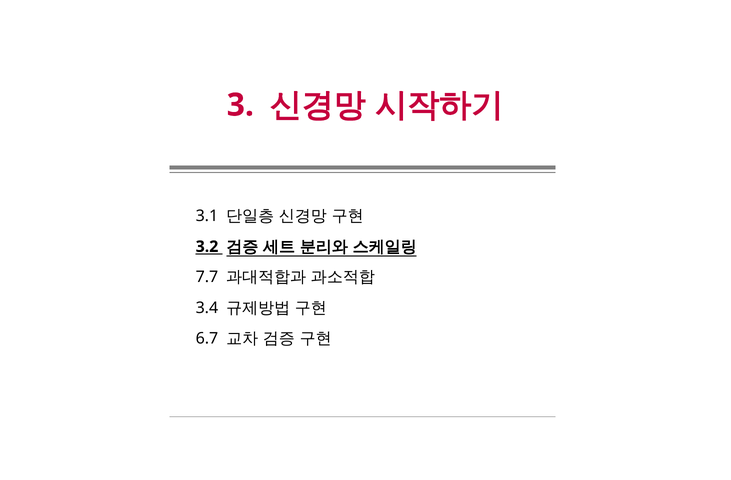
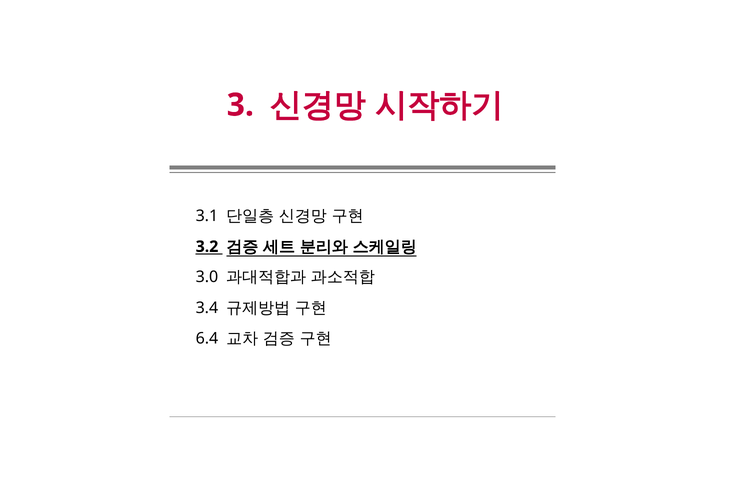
7.7: 7.7 -> 3.0
6.7: 6.7 -> 6.4
